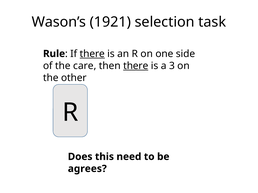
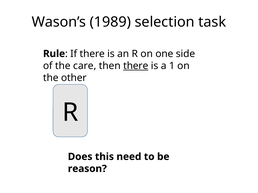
1921: 1921 -> 1989
there at (92, 54) underline: present -> none
3: 3 -> 1
agrees: agrees -> reason
